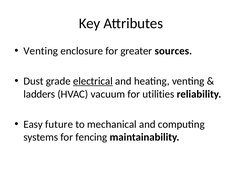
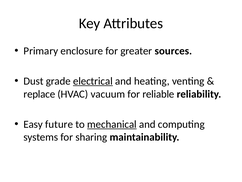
Venting at (41, 51): Venting -> Primary
ladders: ladders -> replace
utilities: utilities -> reliable
mechanical underline: none -> present
fencing: fencing -> sharing
